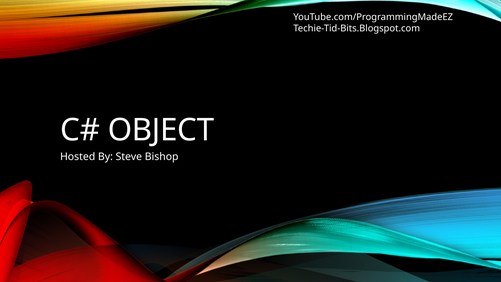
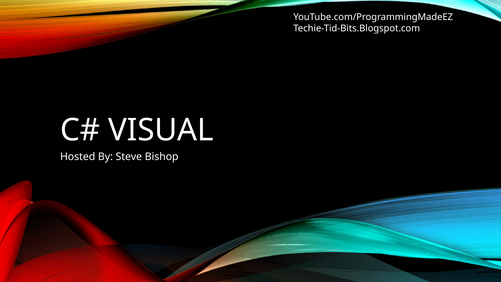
OBJECT: OBJECT -> VISUAL
